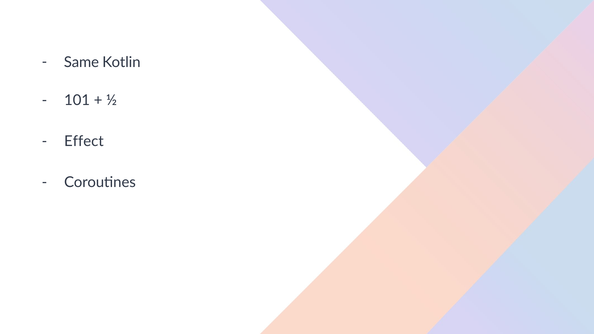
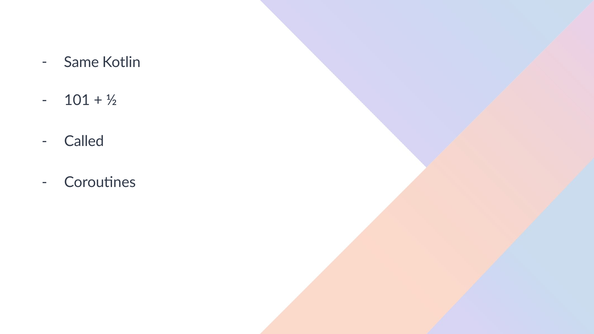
Effect: Effect -> Called
